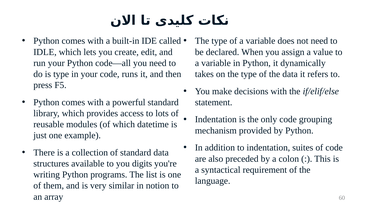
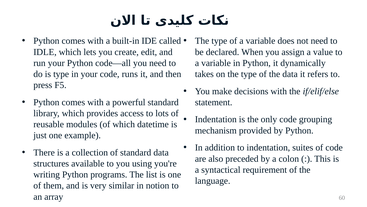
digits: digits -> using
